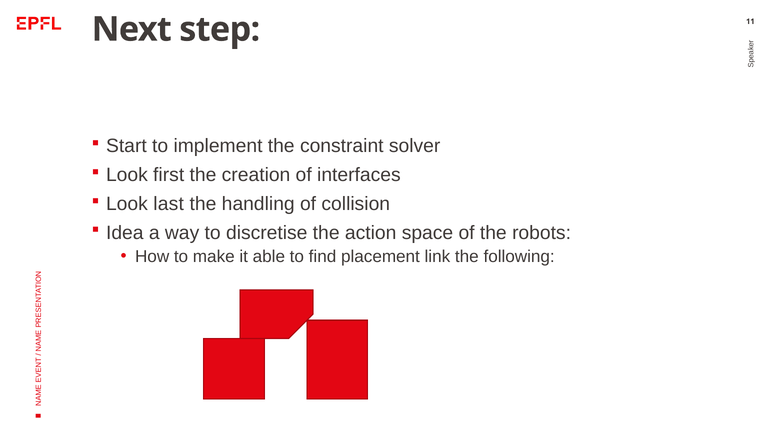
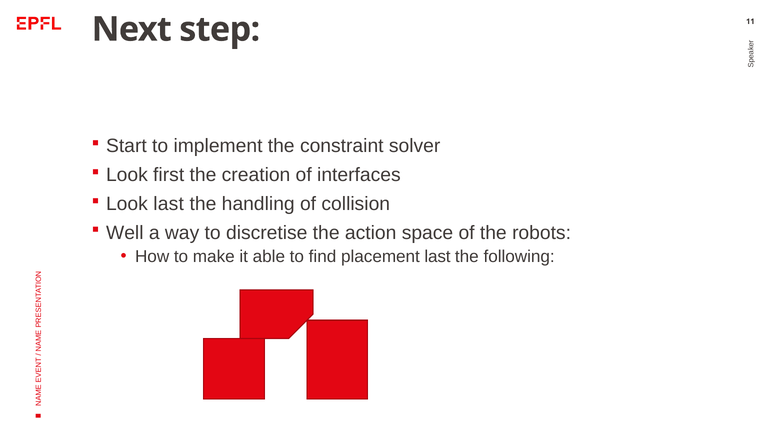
Idea: Idea -> Well
placement link: link -> last
